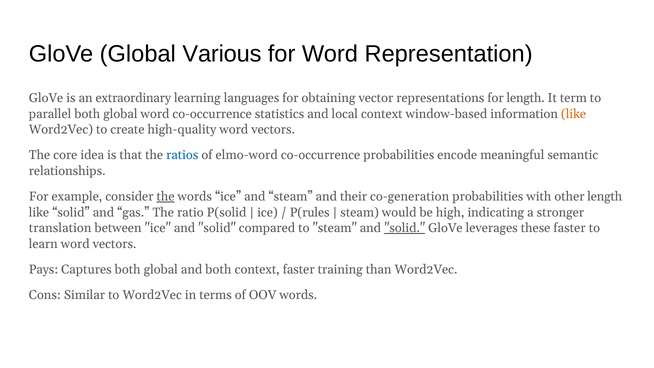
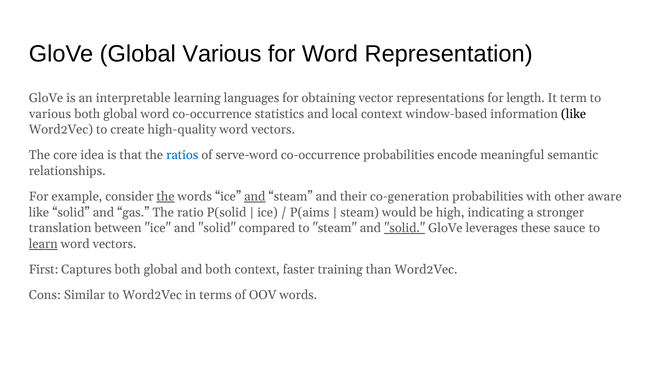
extraordinary: extraordinary -> interpretable
parallel at (50, 114): parallel -> various
like at (574, 114) colour: orange -> black
elmo-word: elmo-word -> serve-word
and at (255, 196) underline: none -> present
other length: length -> aware
P(rules: P(rules -> P(aims
these faster: faster -> sauce
learn underline: none -> present
Pays: Pays -> First
